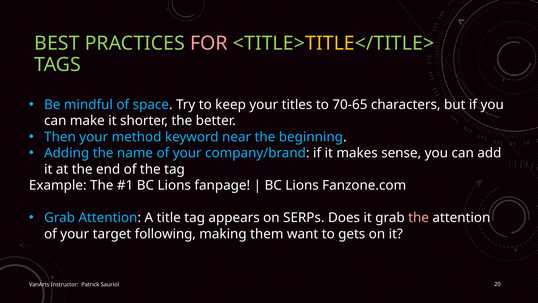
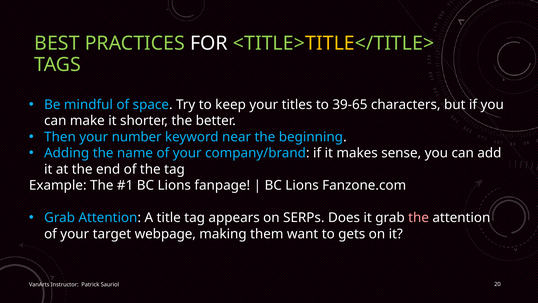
FOR colour: pink -> white
70-65: 70-65 -> 39-65
method: method -> number
following: following -> webpage
